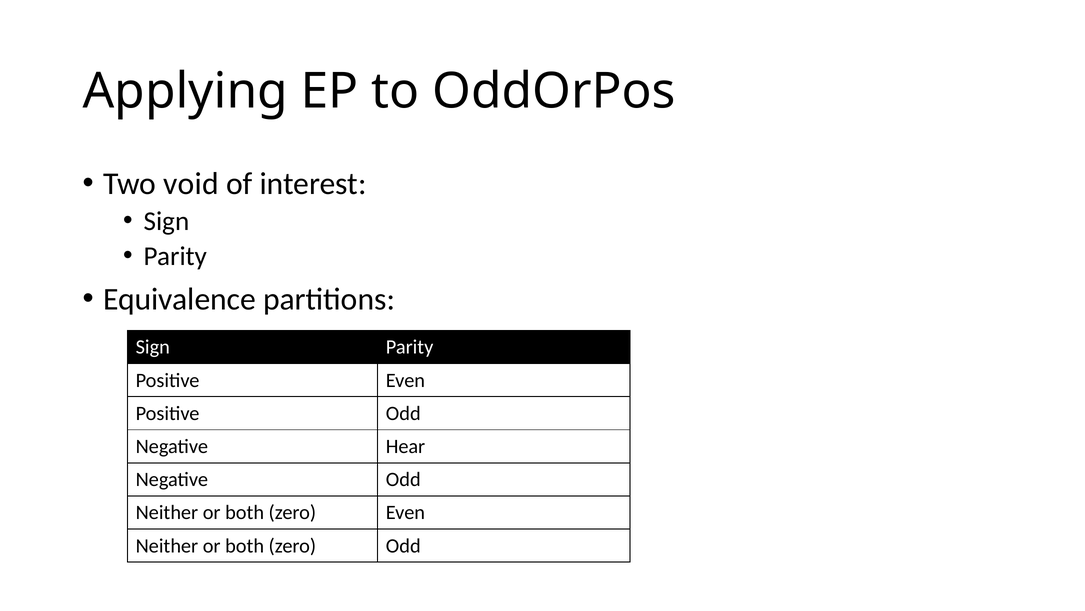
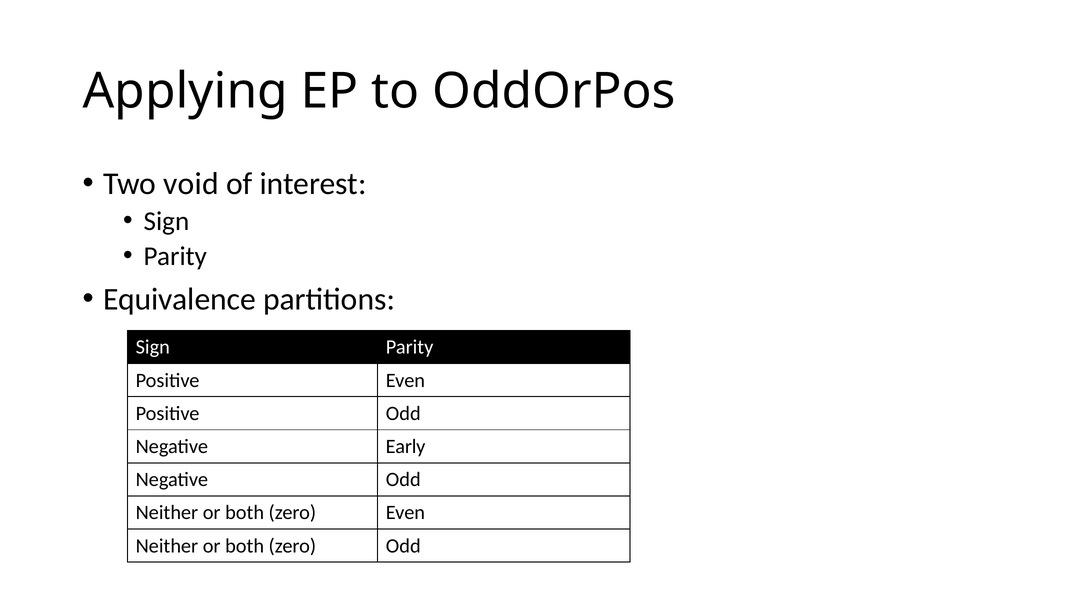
Hear: Hear -> Early
